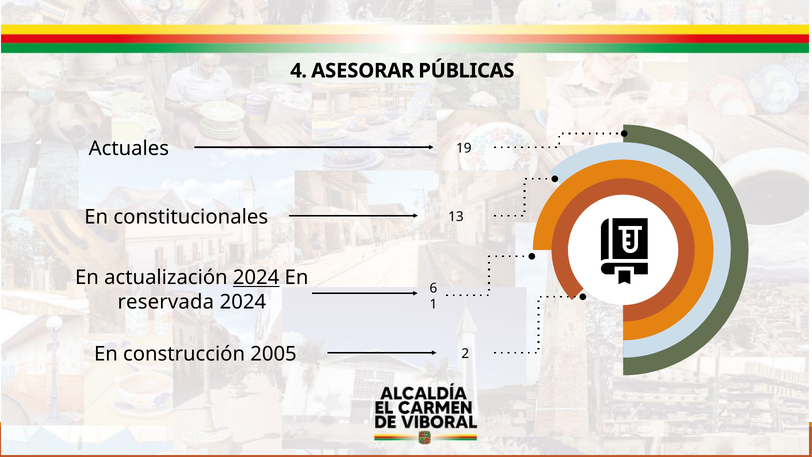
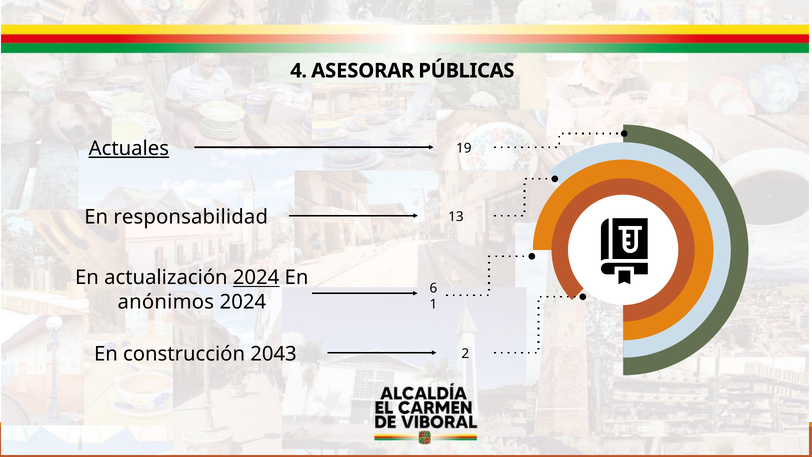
Actuales underline: none -> present
constitucionales: constitucionales -> responsabilidad
reservada: reservada -> anónimos
2005: 2005 -> 2043
